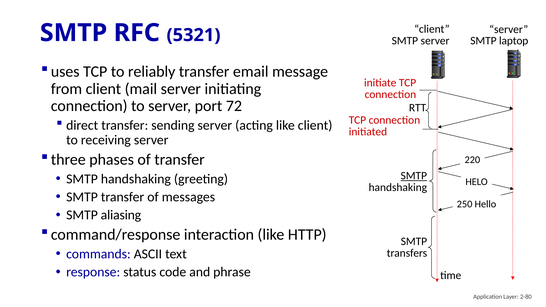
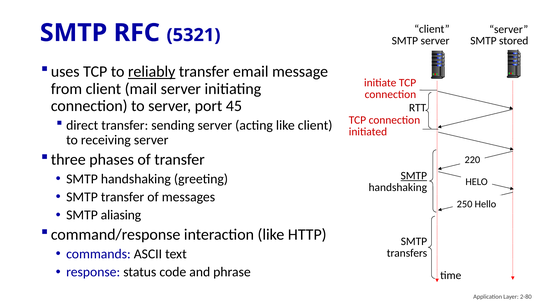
laptop: laptop -> stored
reliably underline: none -> present
72: 72 -> 45
